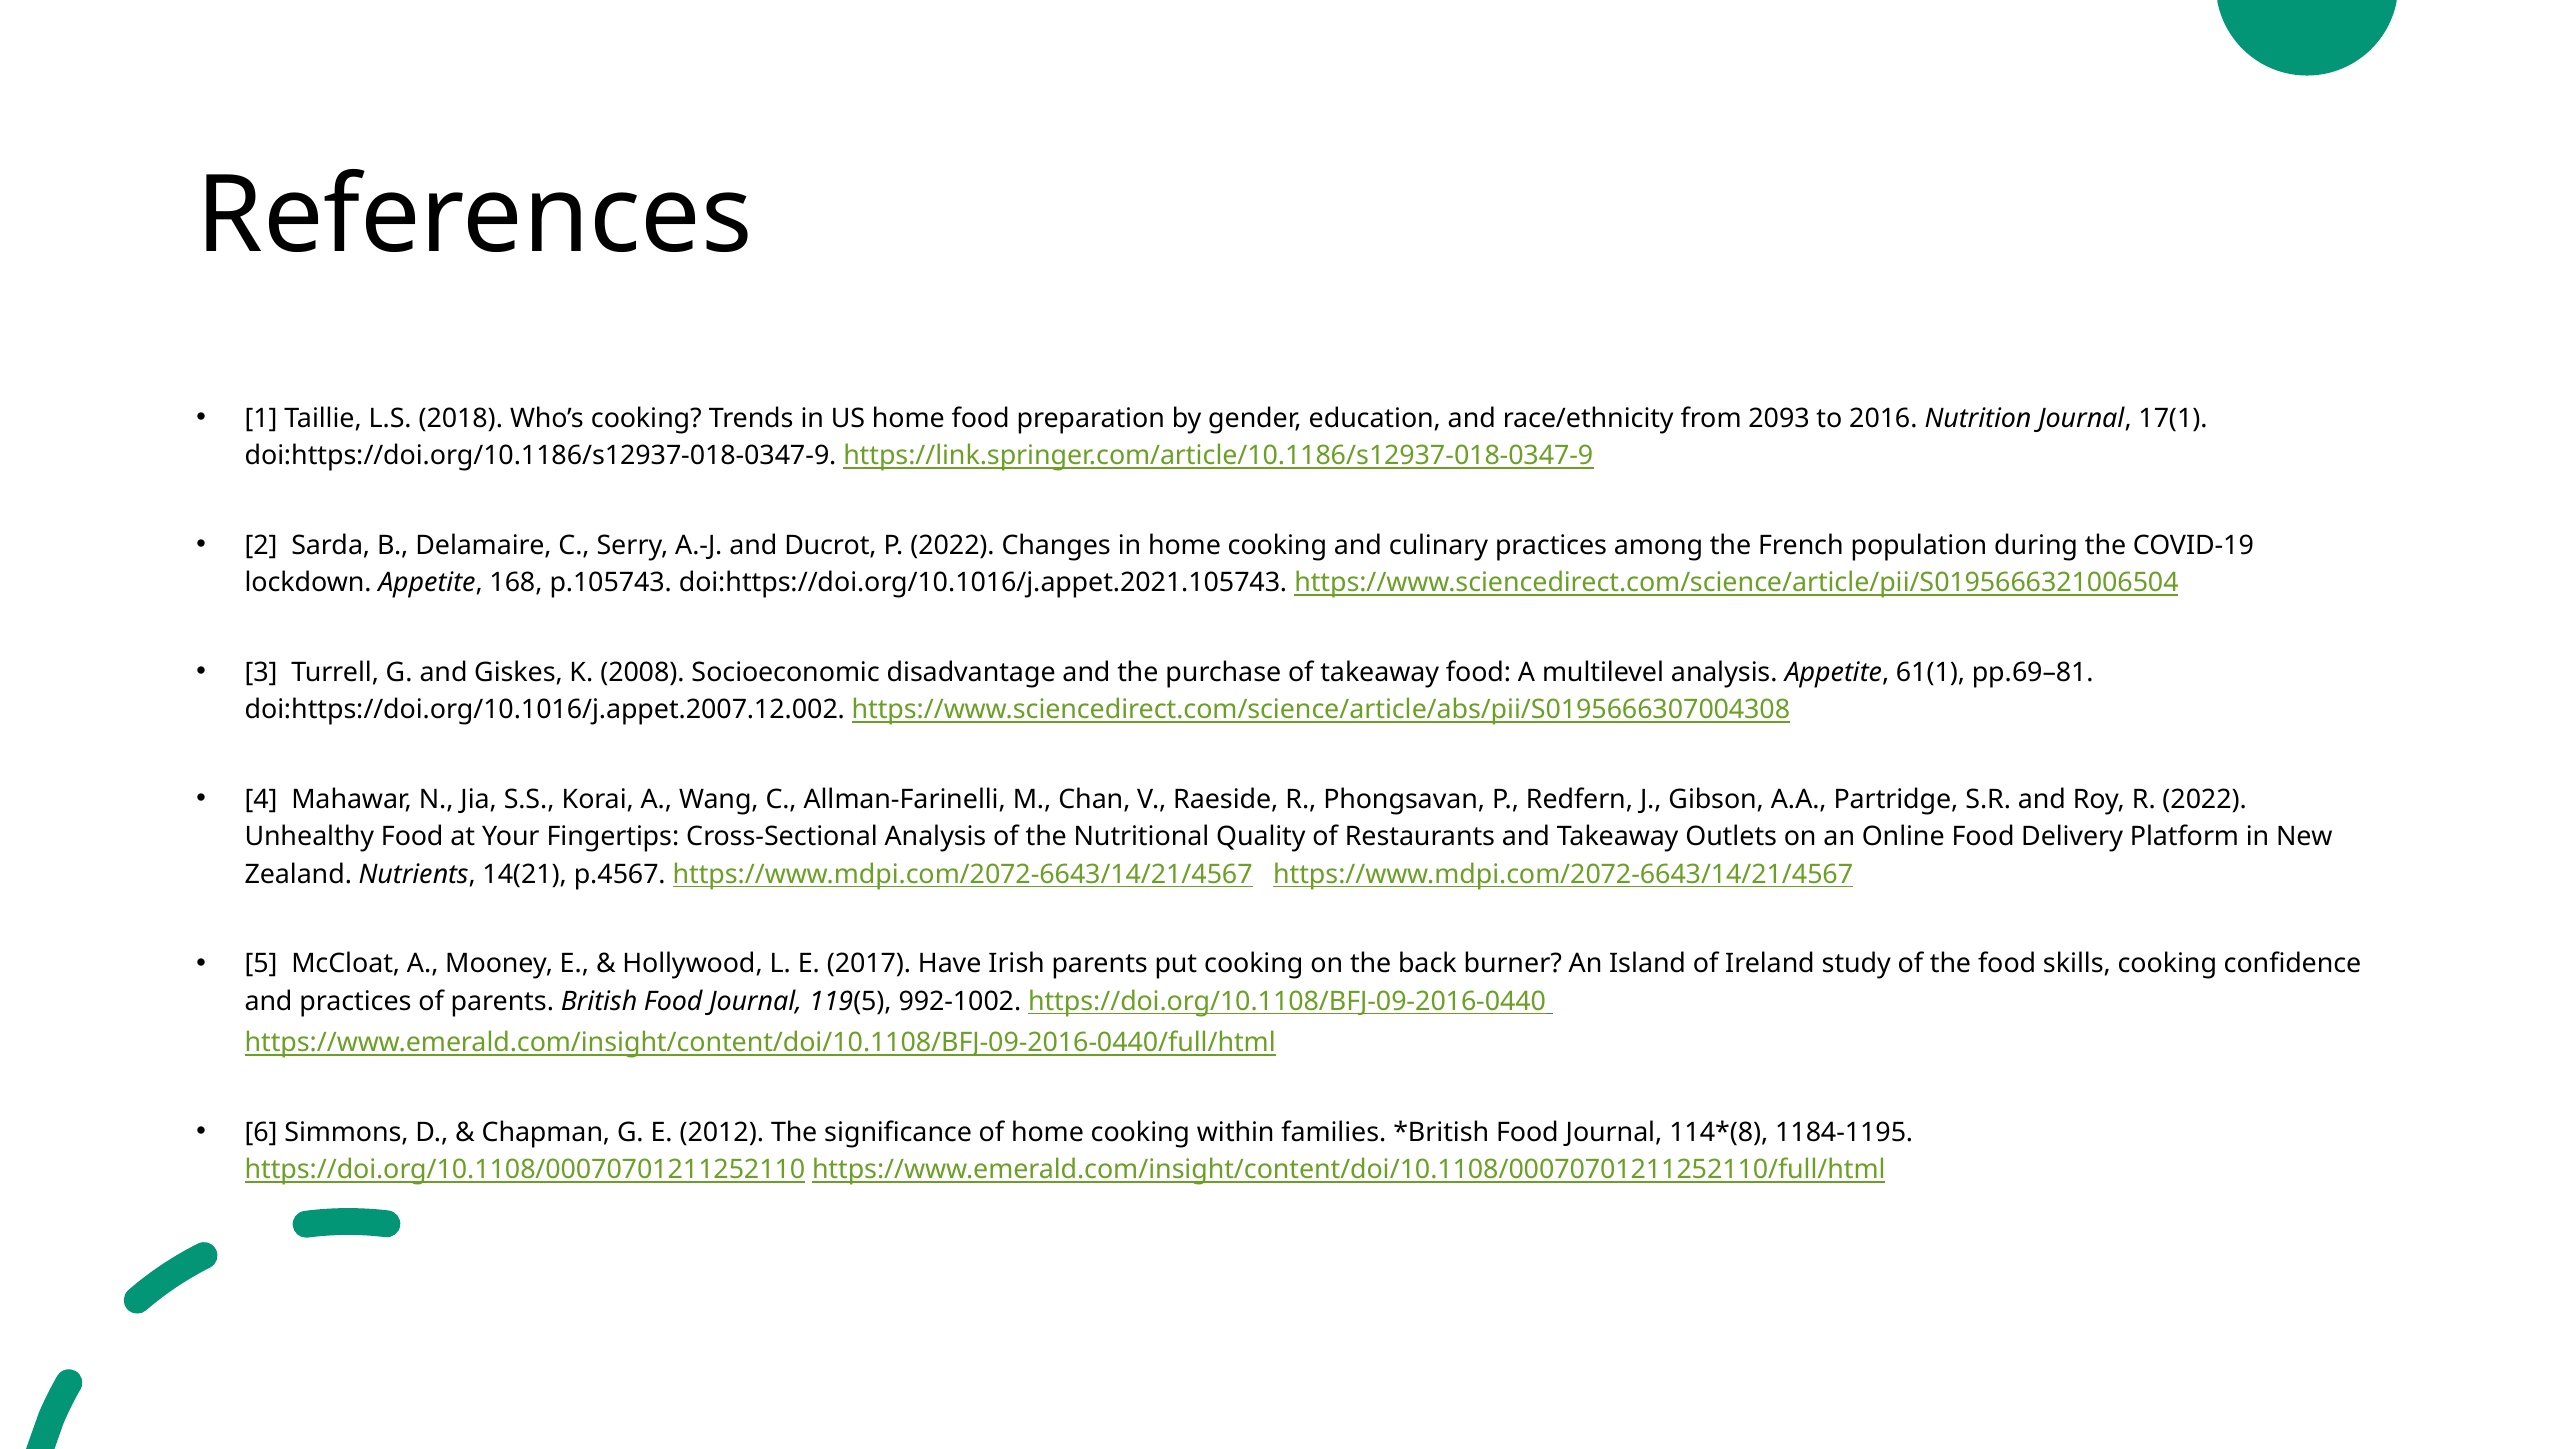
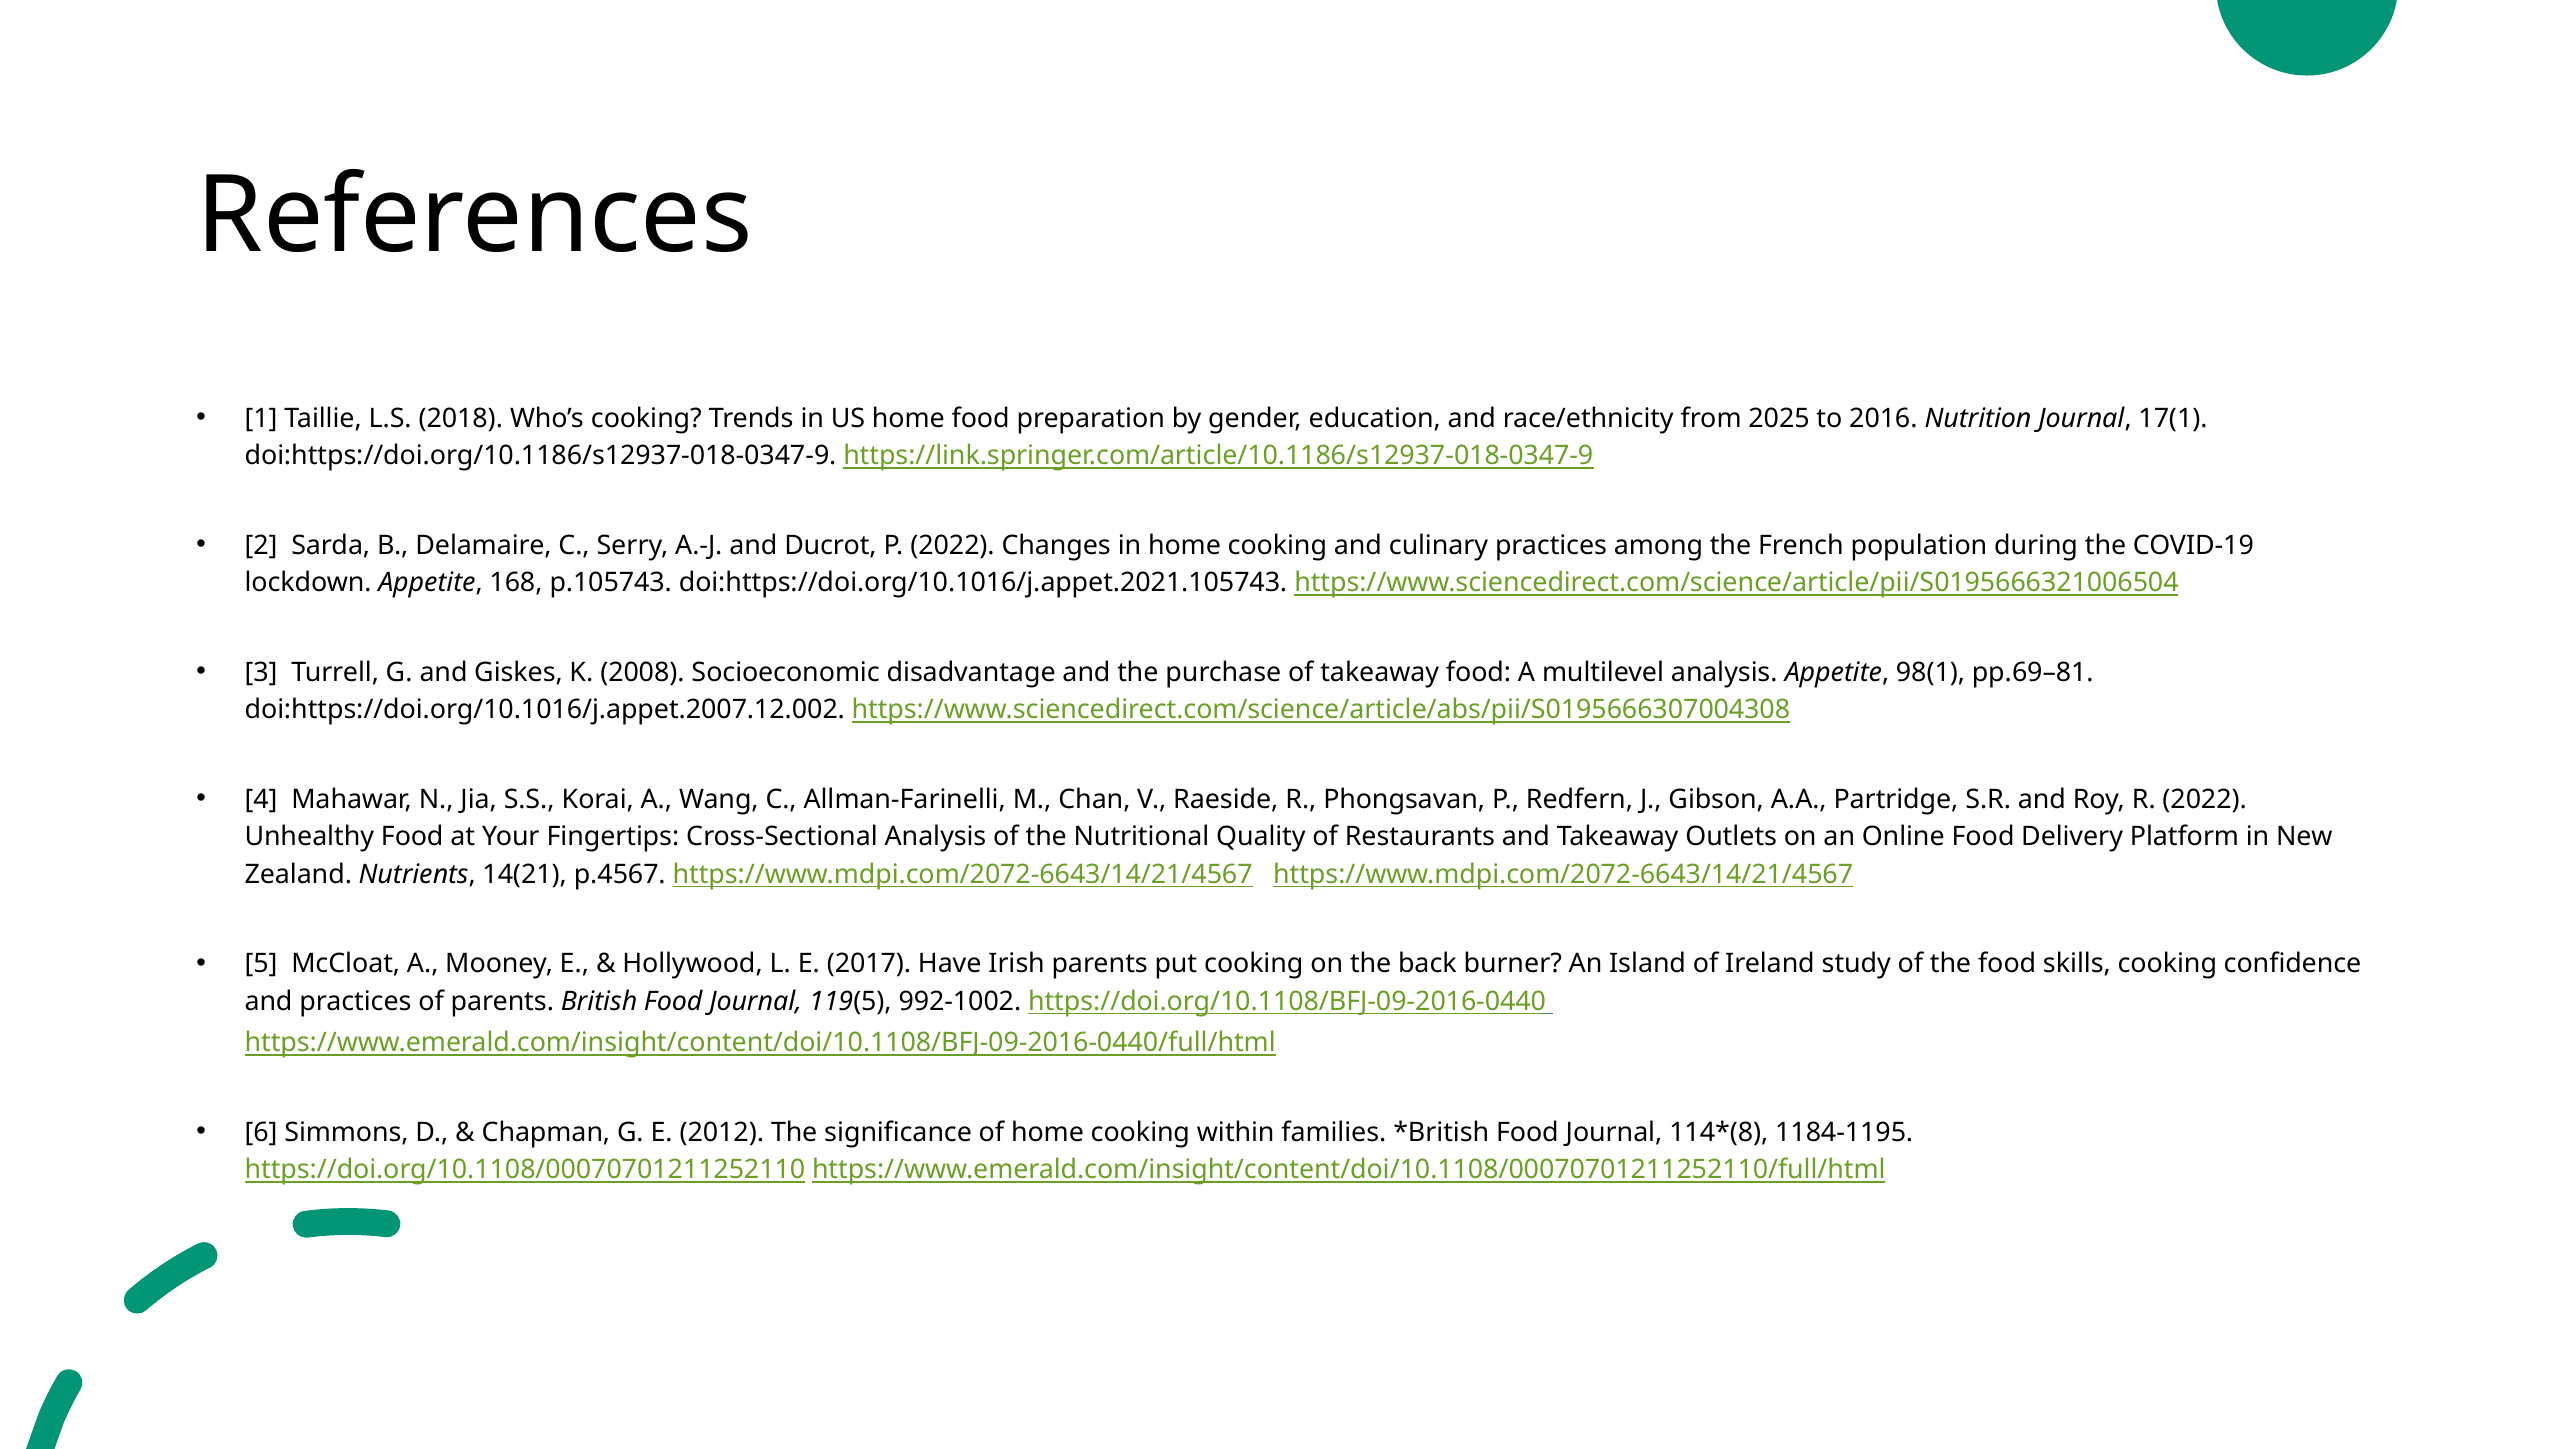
2093: 2093 -> 2025
61(1: 61(1 -> 98(1
